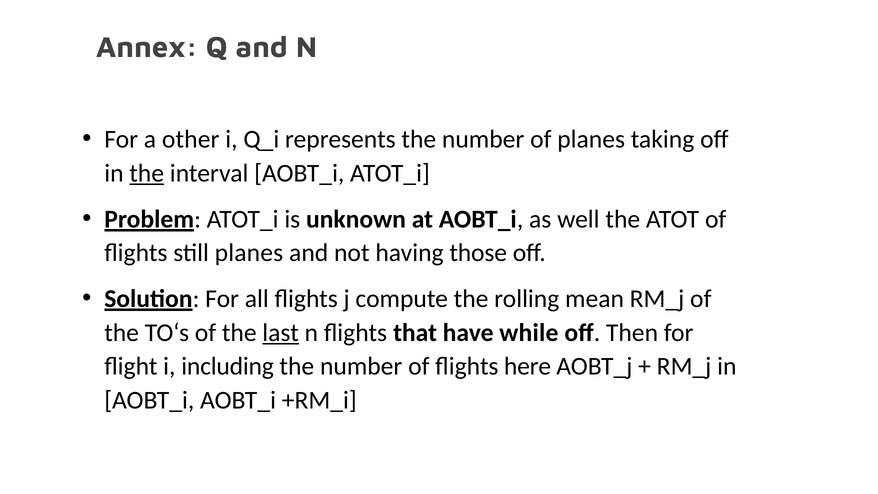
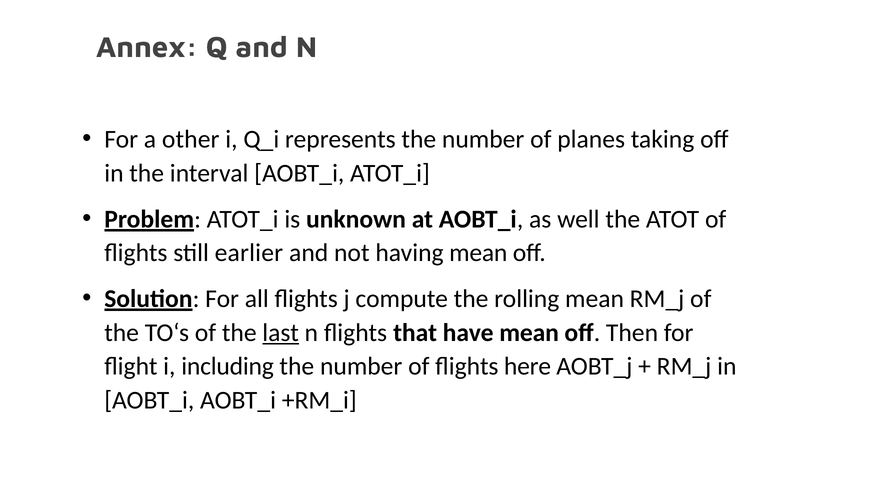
the at (147, 173) underline: present -> none
still planes: planes -> earlier
having those: those -> mean
have while: while -> mean
